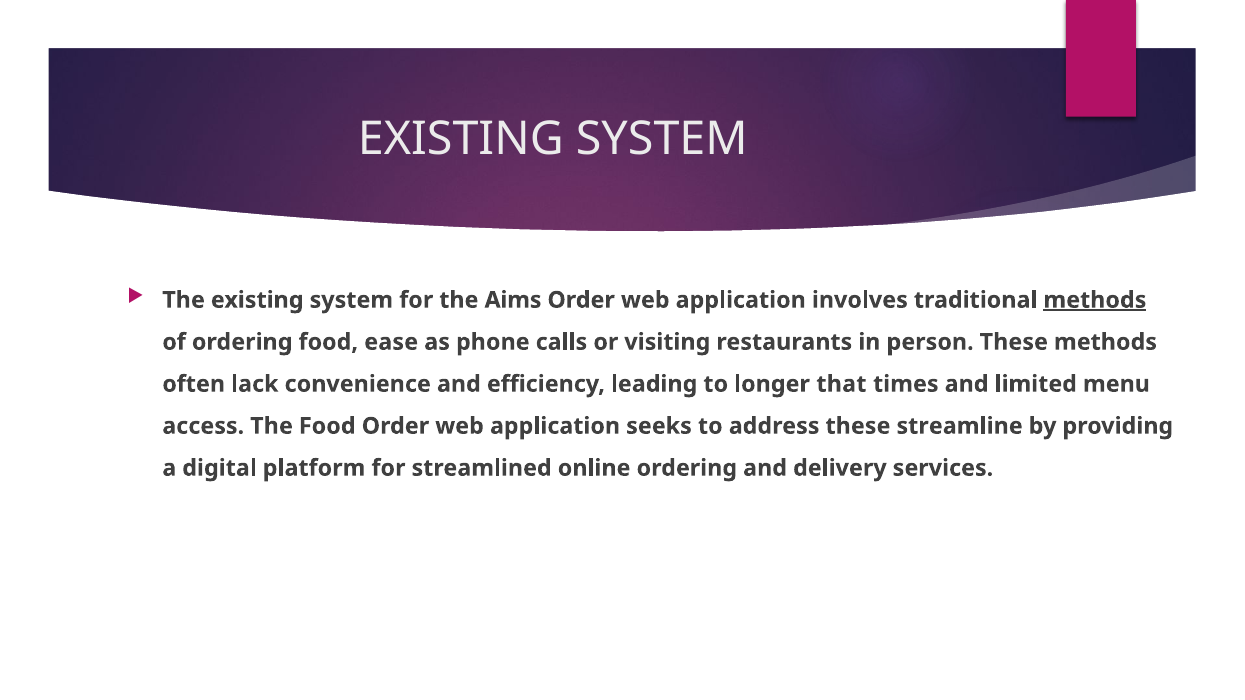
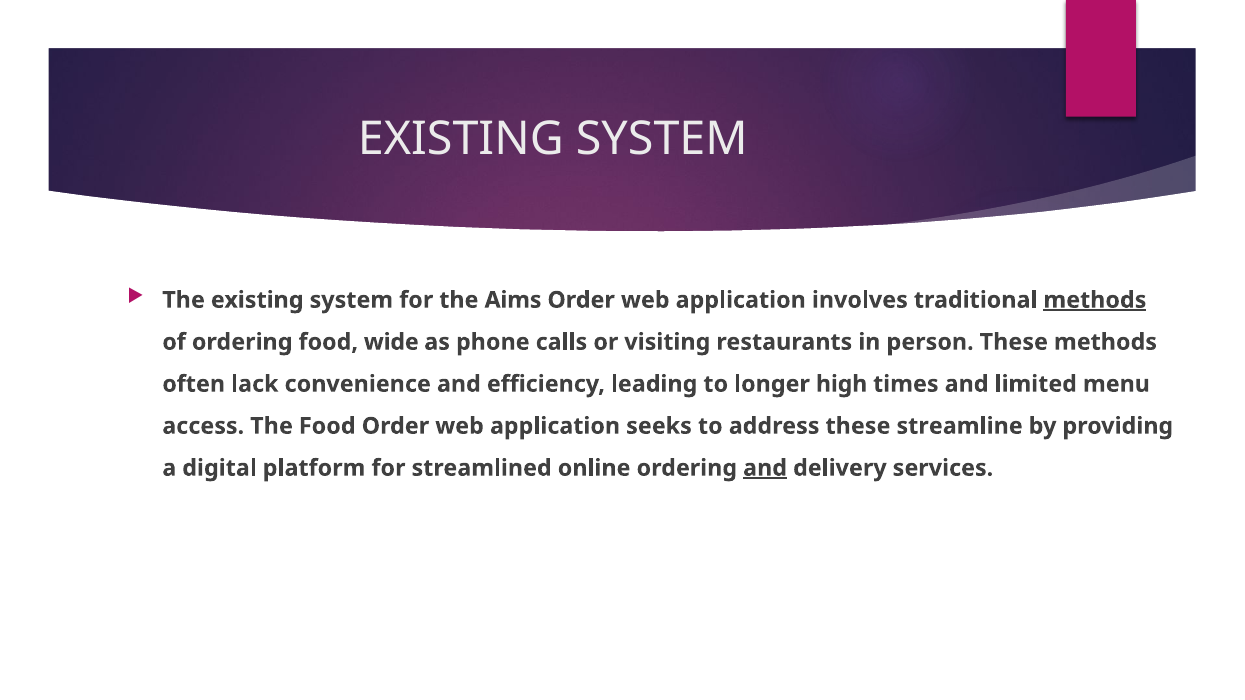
ease: ease -> wide
that: that -> high
and at (765, 468) underline: none -> present
